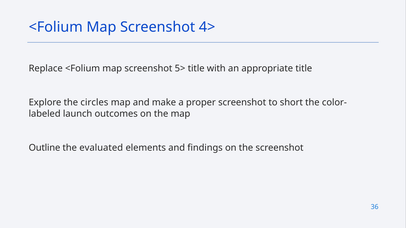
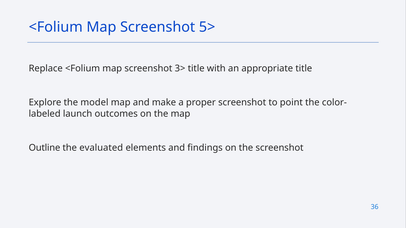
4>: 4> -> 5>
5>: 5> -> 3>
circles: circles -> model
short: short -> point
